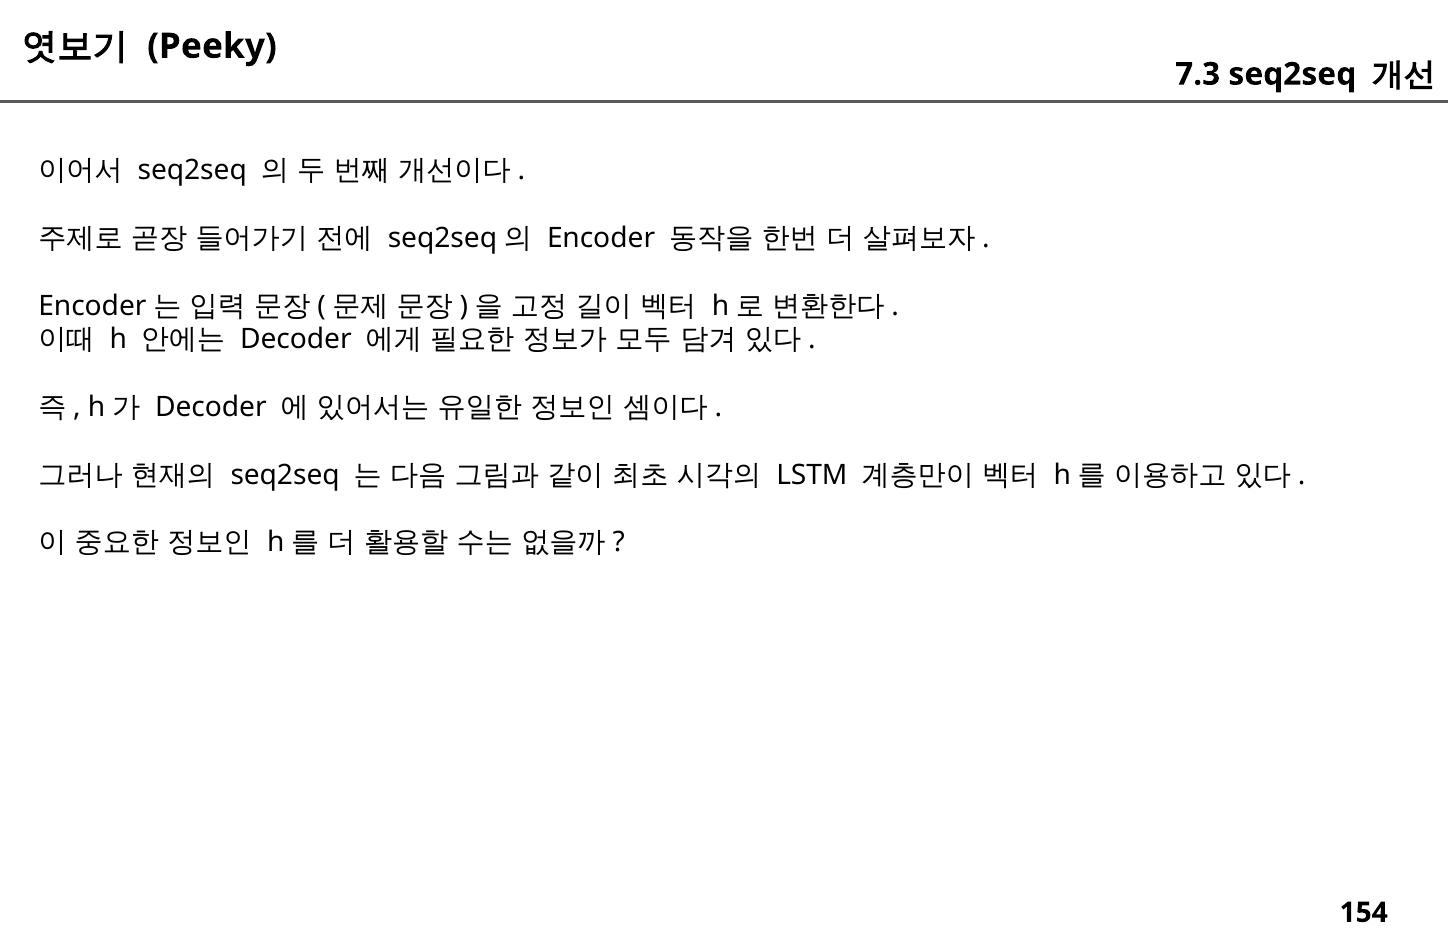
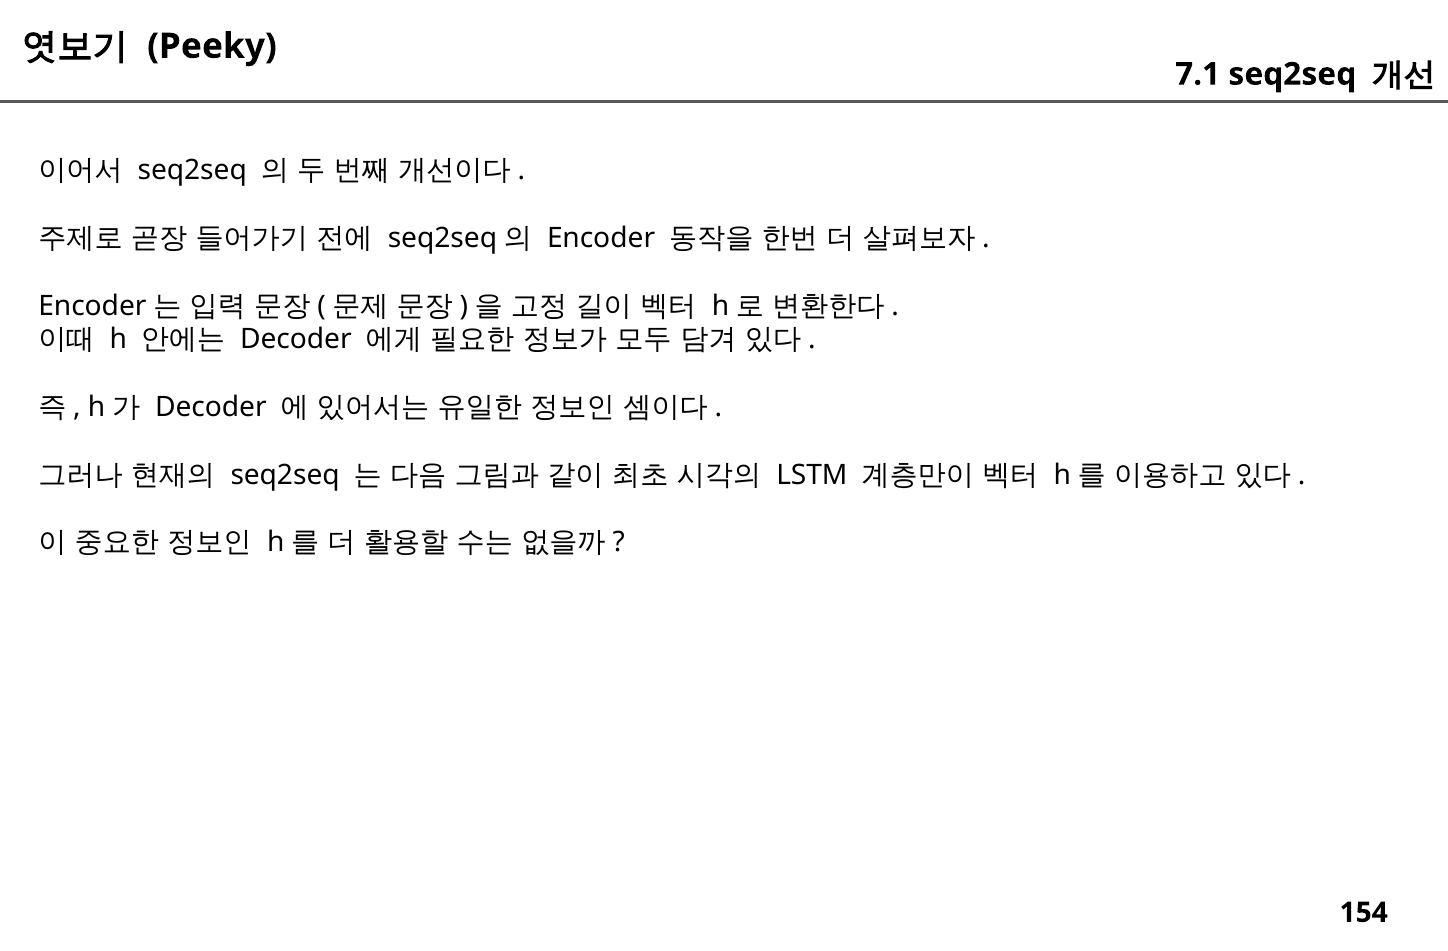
7.3: 7.3 -> 7.1
